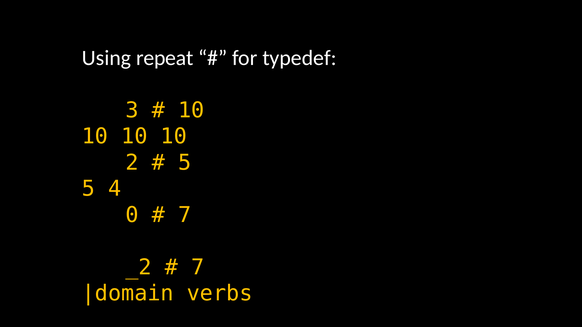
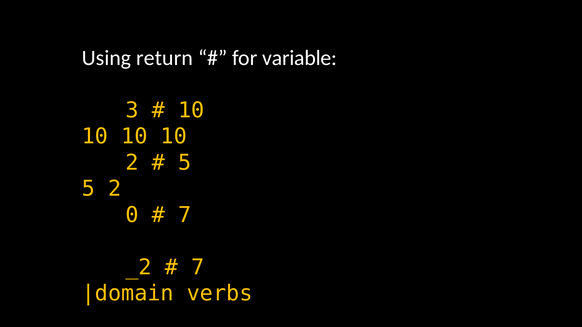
repeat: repeat -> return
typedef: typedef -> variable
5 4: 4 -> 2
